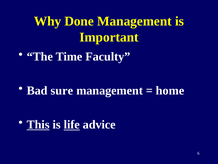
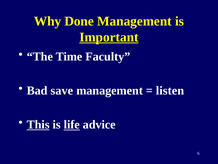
Important underline: none -> present
sure: sure -> save
home: home -> listen
